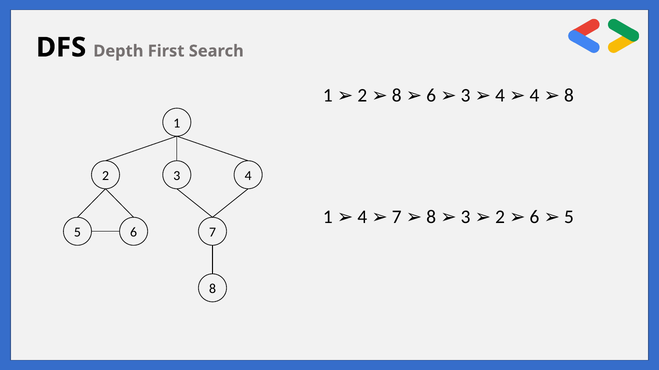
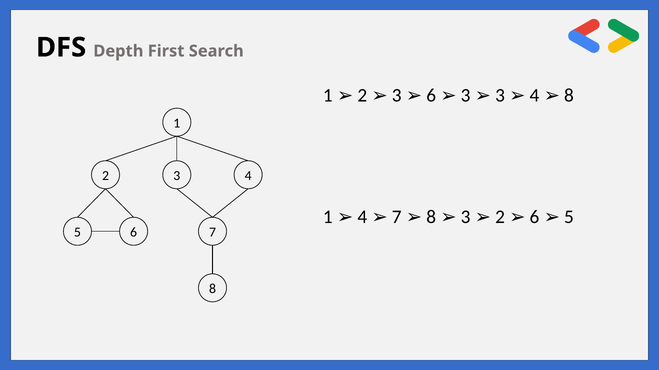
8 at (397, 95): 8 -> 3
3 4: 4 -> 3
